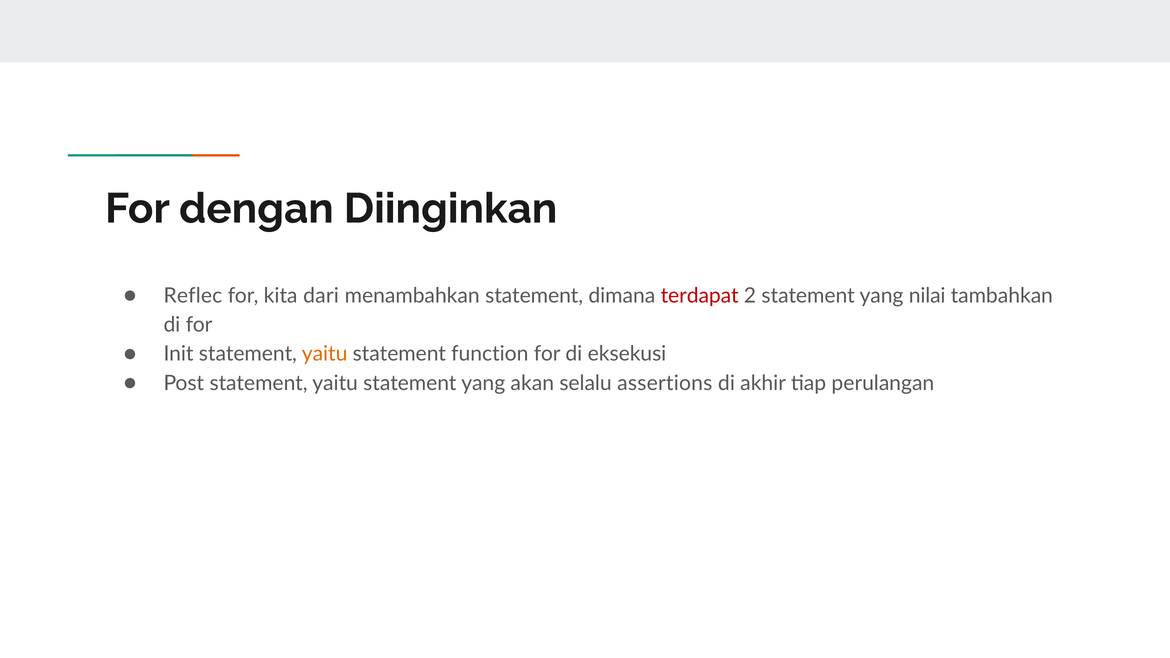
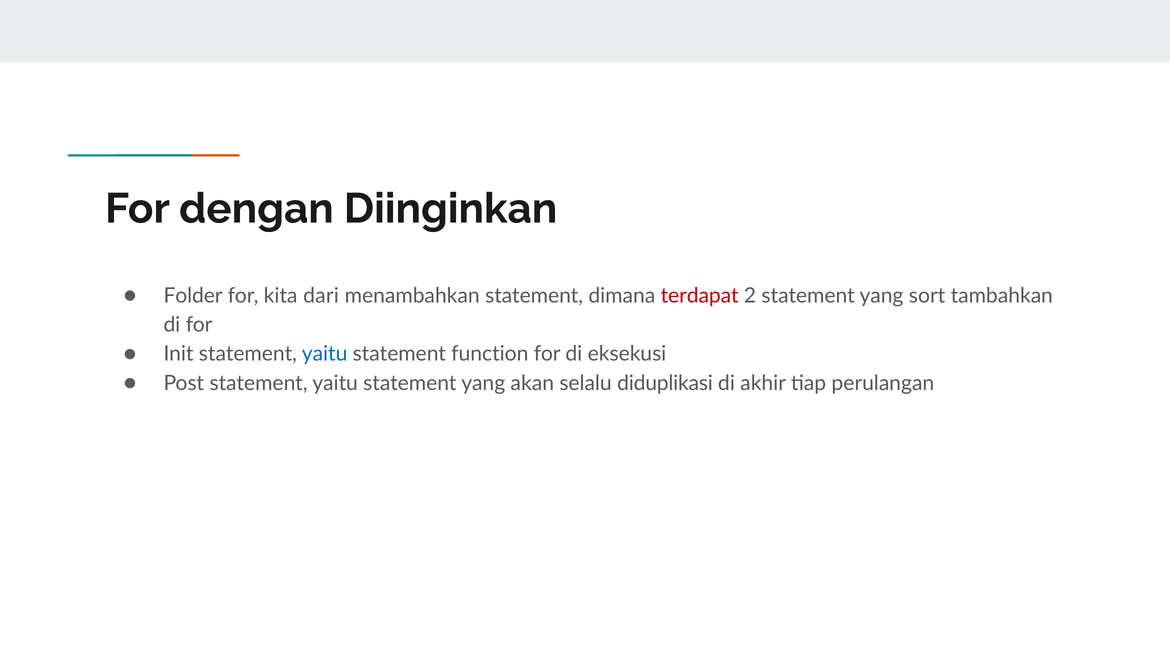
Reflec: Reflec -> Folder
nilai: nilai -> sort
yaitu at (325, 354) colour: orange -> blue
assertions: assertions -> diduplikasi
